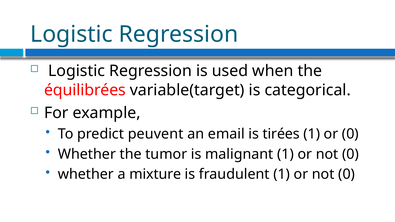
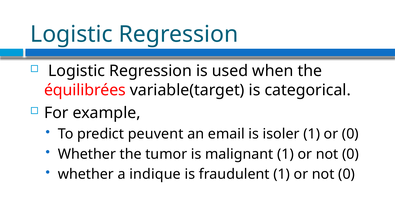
tirées: tirées -> isoler
mixture: mixture -> indique
